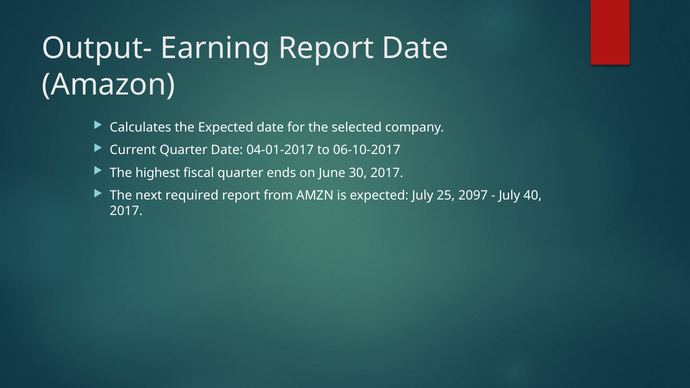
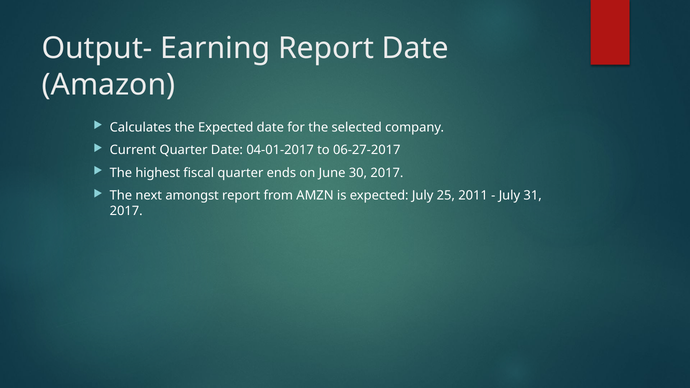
06-10-2017: 06-10-2017 -> 06-27-2017
required: required -> amongst
2097: 2097 -> 2011
40: 40 -> 31
